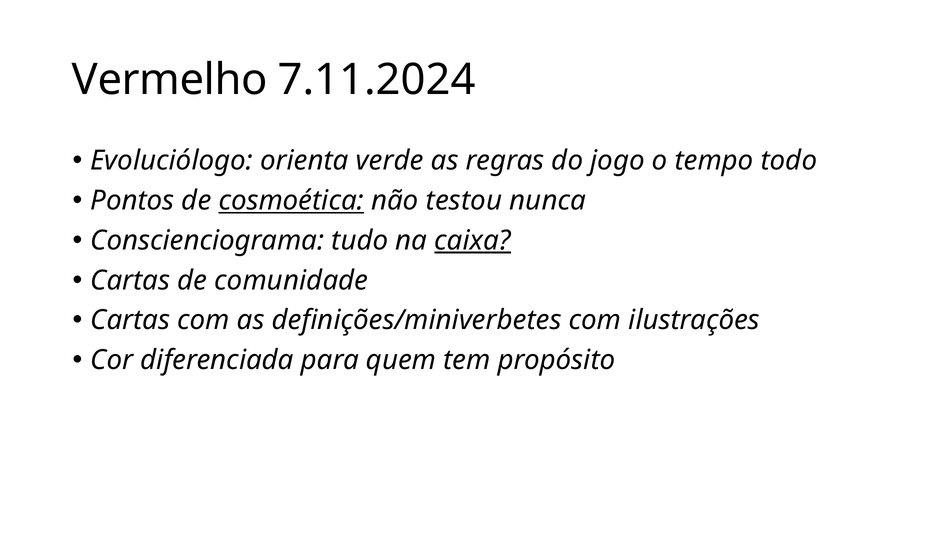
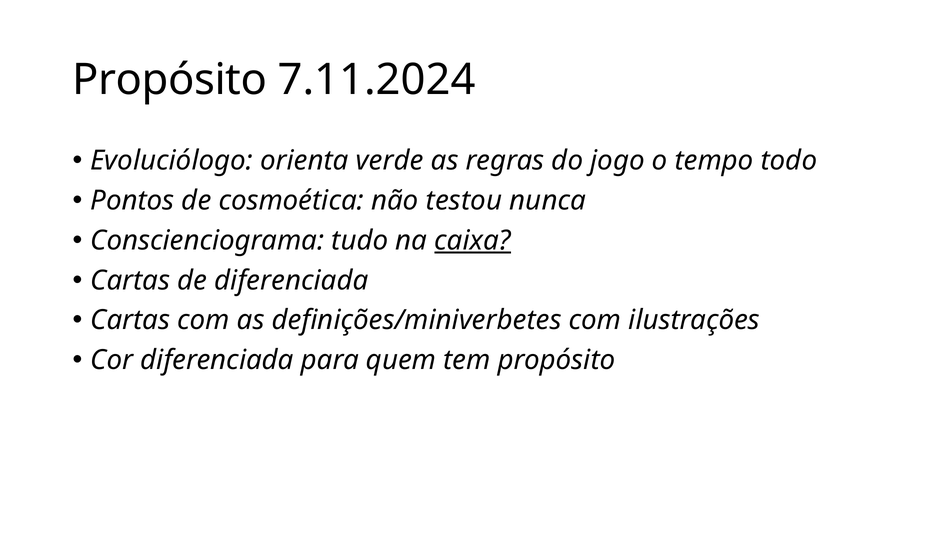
Vermelho at (170, 80): Vermelho -> Propósito
cosmoética underline: present -> none
de comunidade: comunidade -> diferenciada
